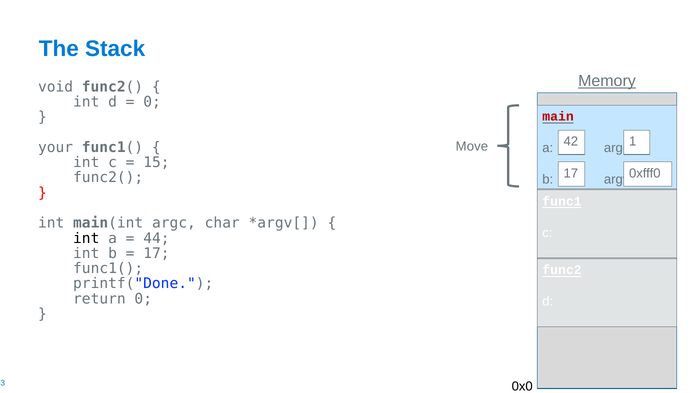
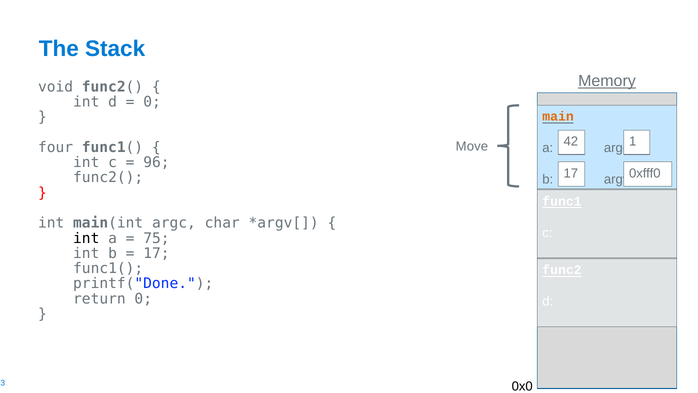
main colour: red -> orange
your: your -> four
15: 15 -> 96
44: 44 -> 75
